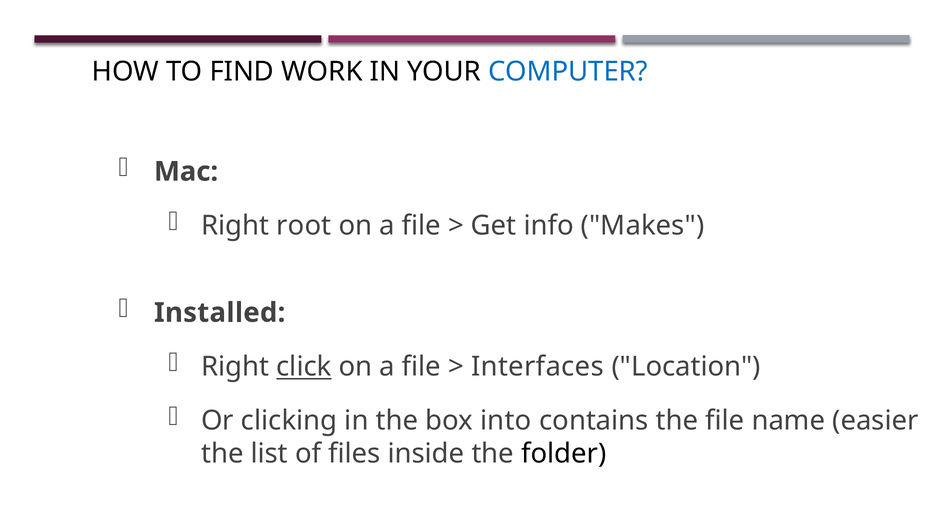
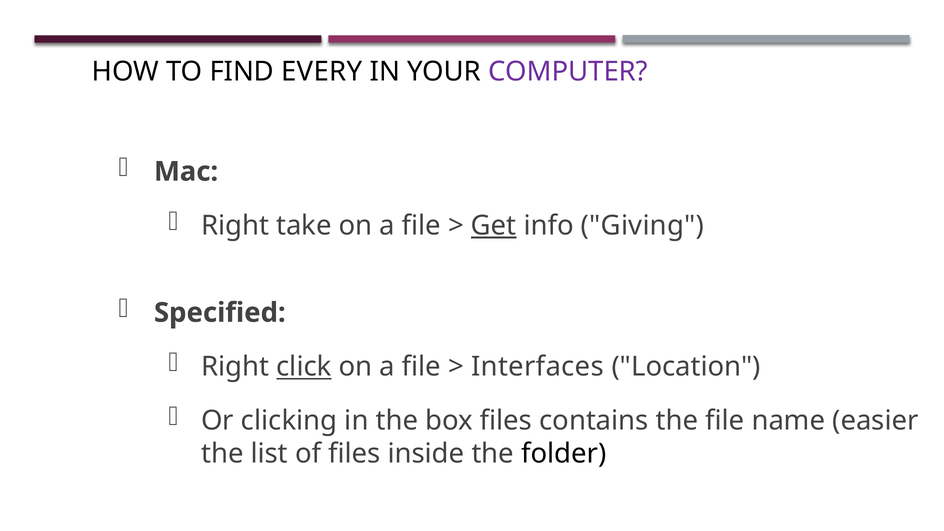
WORK: WORK -> EVERY
COMPUTER colour: blue -> purple
root: root -> take
Get underline: none -> present
Makes: Makes -> Giving
Installed: Installed -> Specified
box into: into -> files
